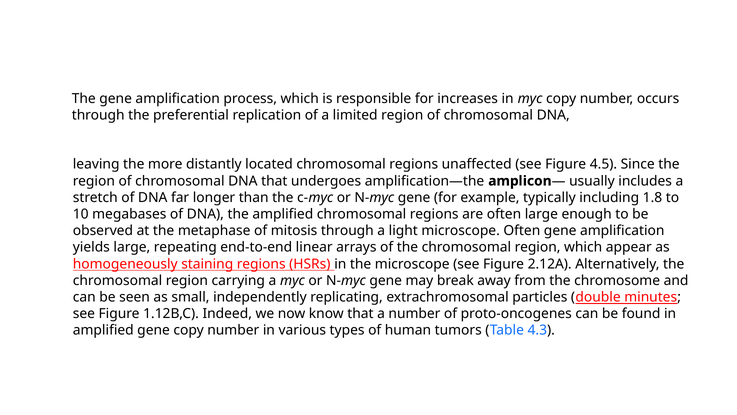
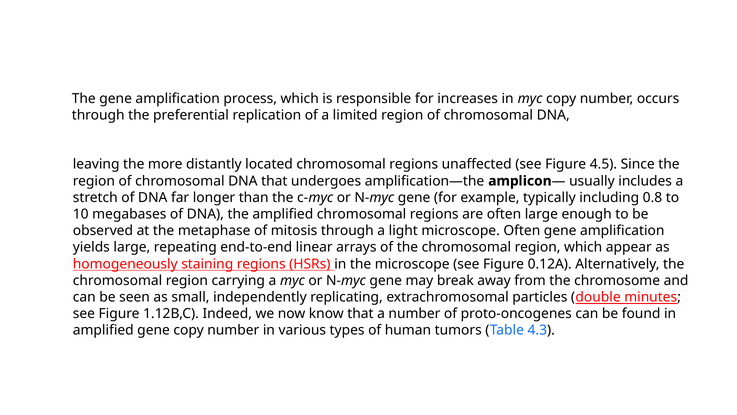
1.8: 1.8 -> 0.8
2.12A: 2.12A -> 0.12A
